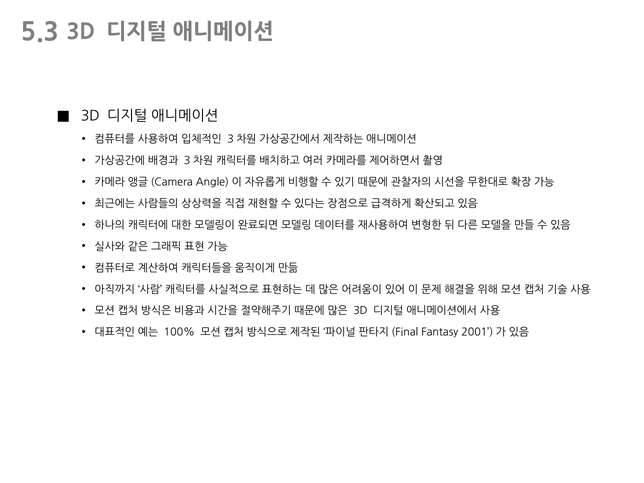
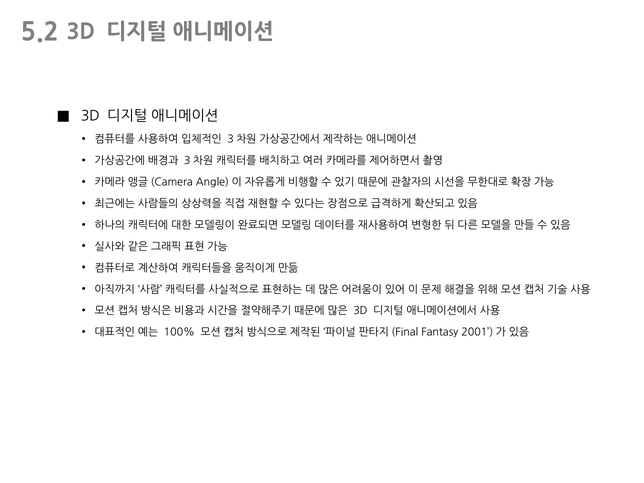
5.3: 5.3 -> 5.2
